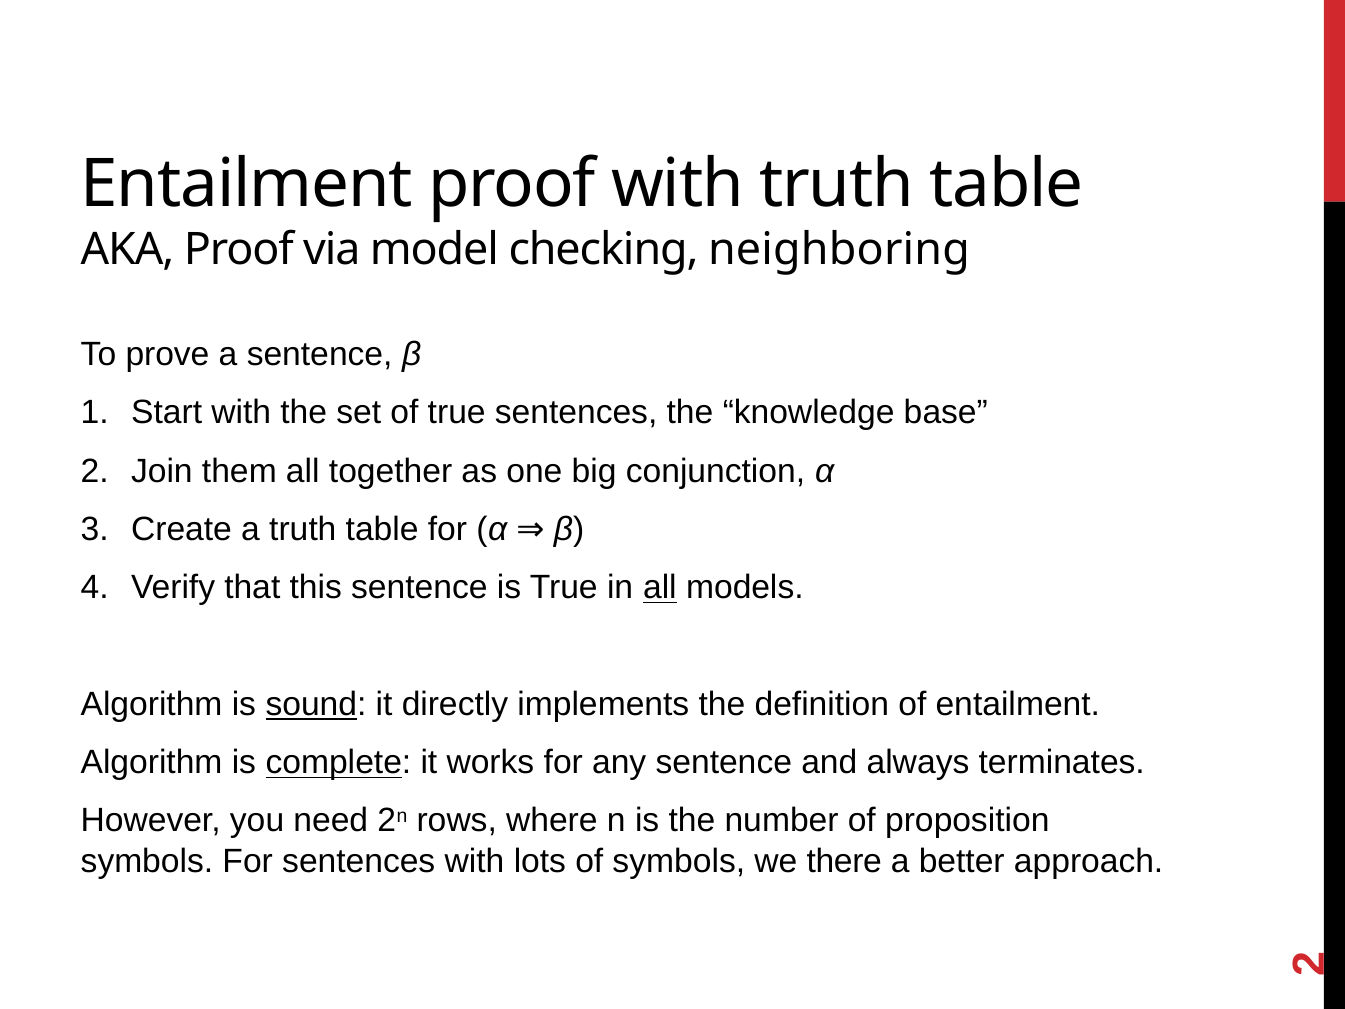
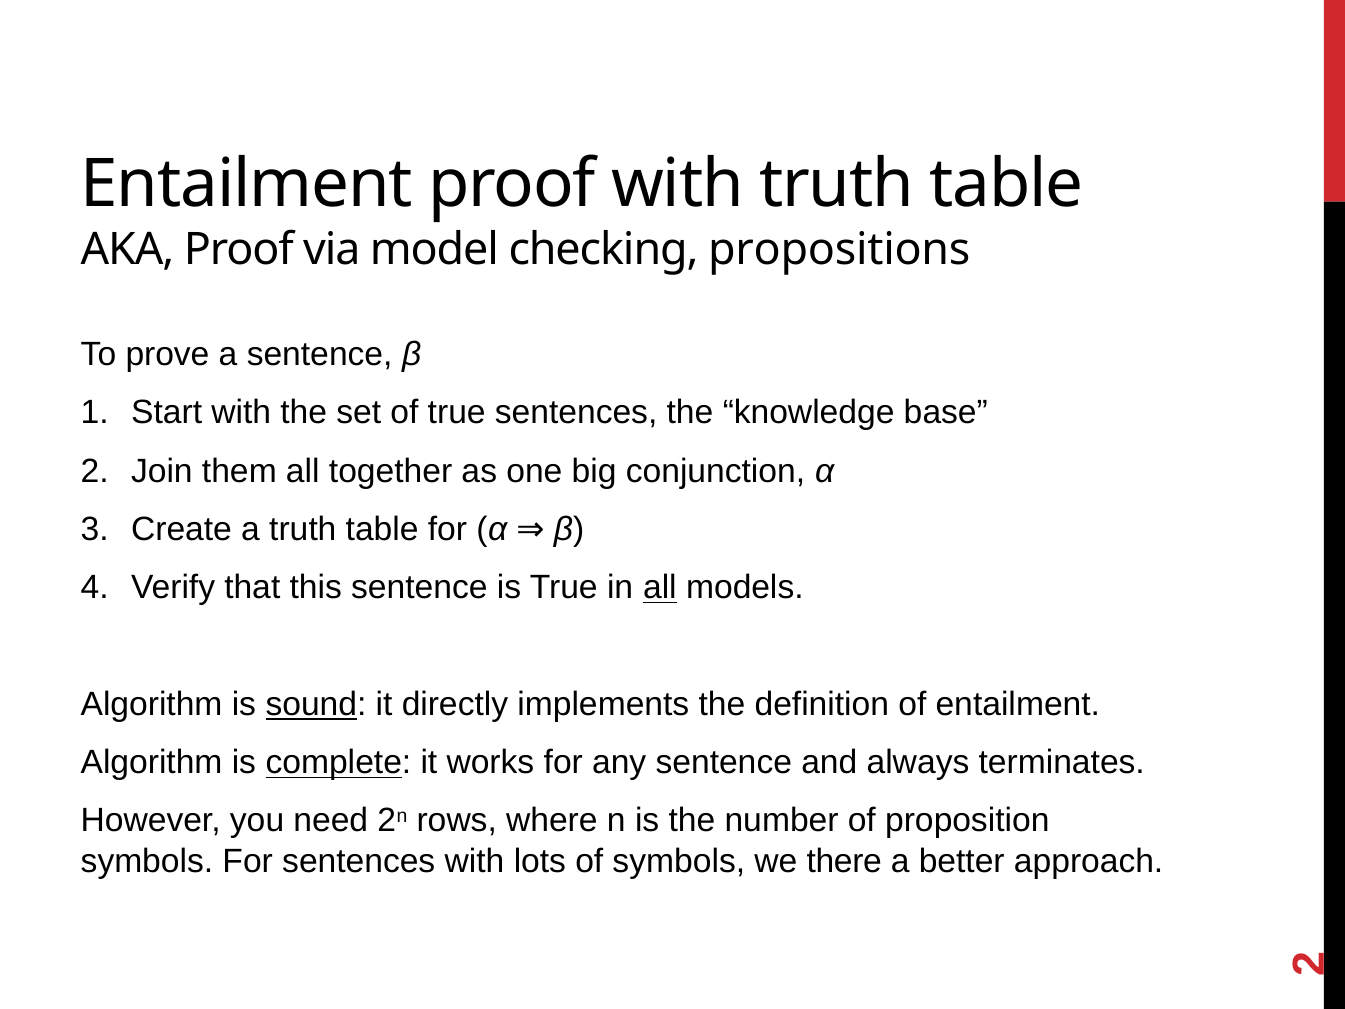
neighboring: neighboring -> propositions
